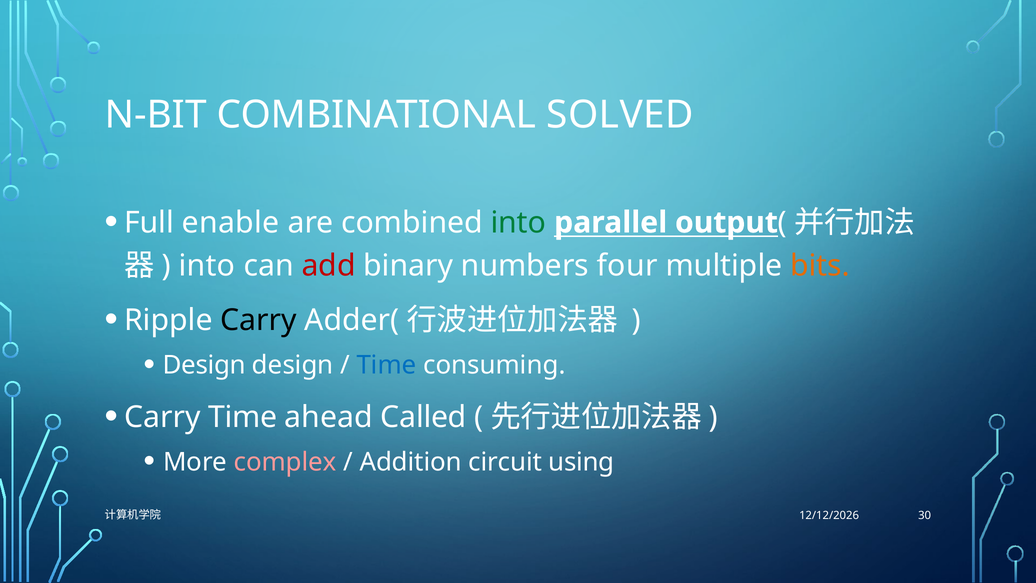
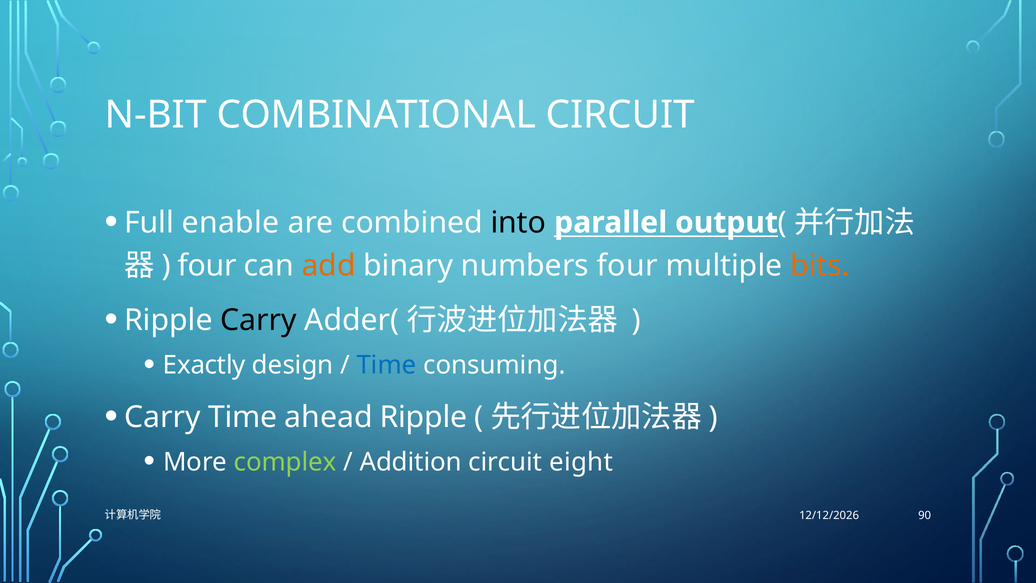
COMBINATIONAL SOLVED: SOLVED -> CIRCUIT
into at (518, 222) colour: green -> black
into at (207, 266): into -> four
add colour: red -> orange
Design at (204, 365): Design -> Exactly
ahead Called: Called -> Ripple
complex colour: pink -> light green
using: using -> eight
30: 30 -> 90
